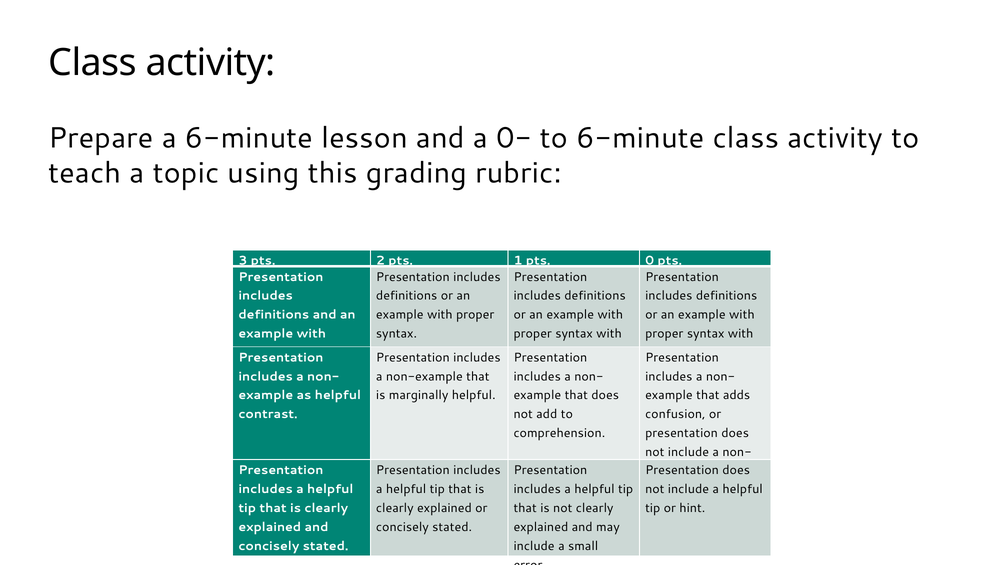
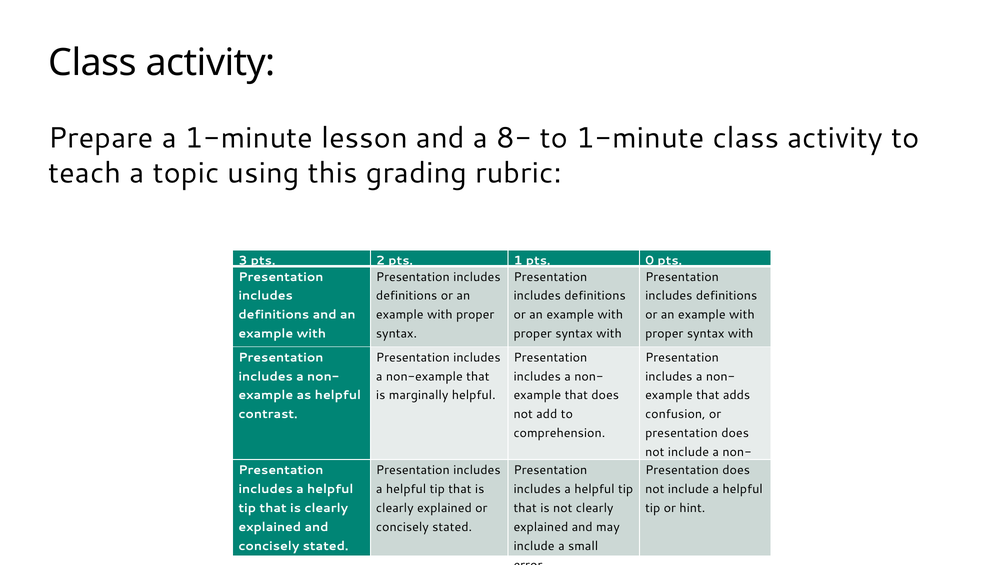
a 6-minute: 6-minute -> 1-minute
0-: 0- -> 8-
to 6-minute: 6-minute -> 1-minute
